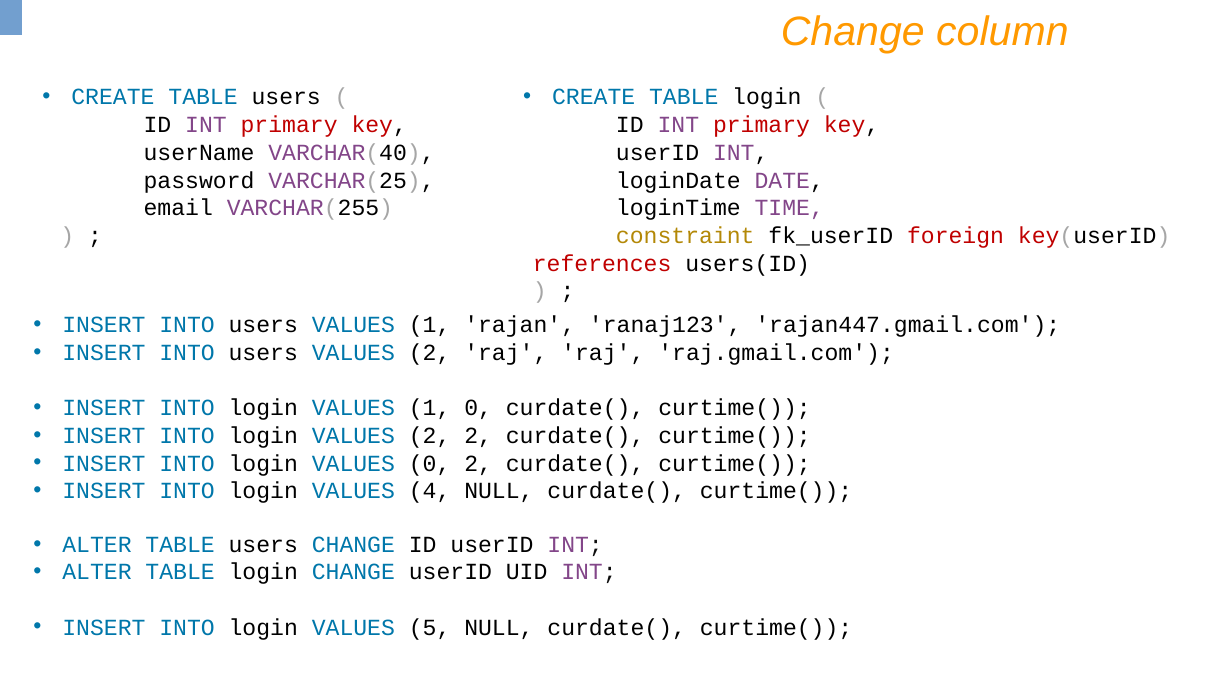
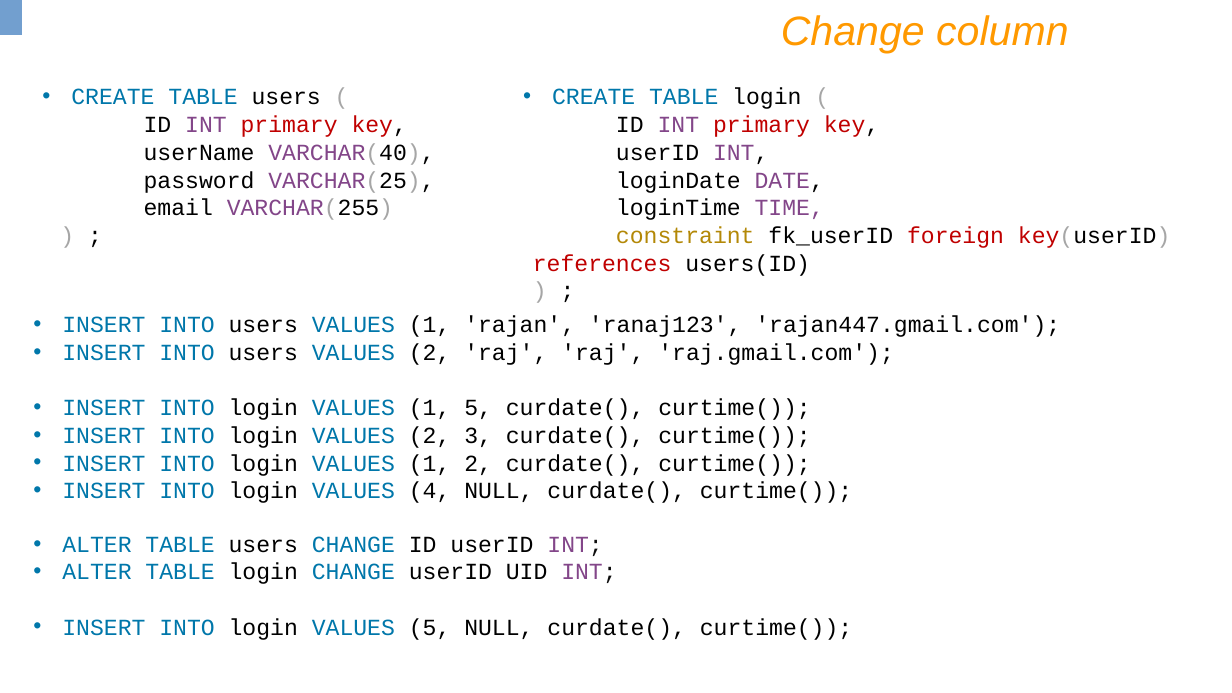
1 0: 0 -> 5
2 2: 2 -> 3
0 at (430, 464): 0 -> 1
